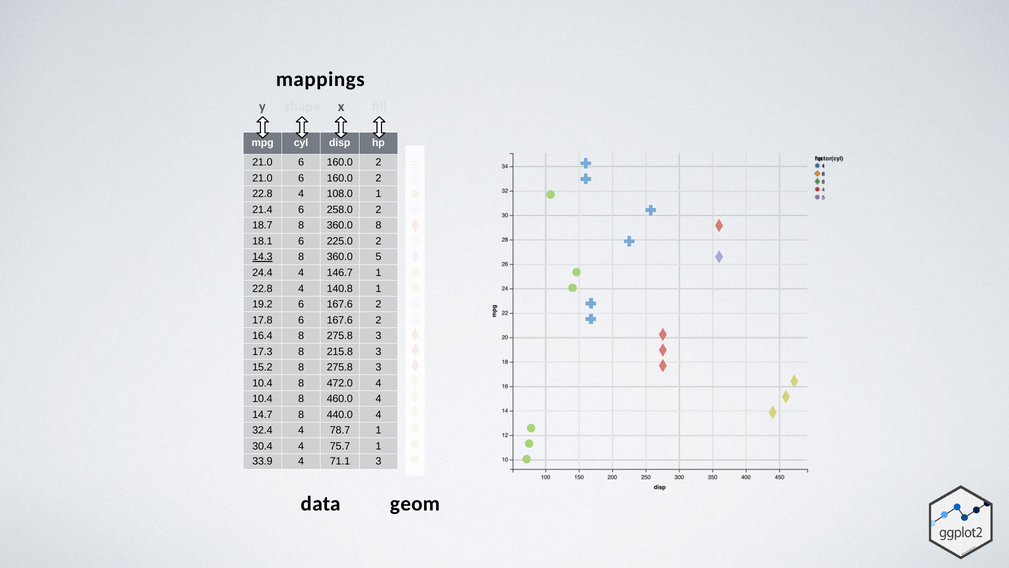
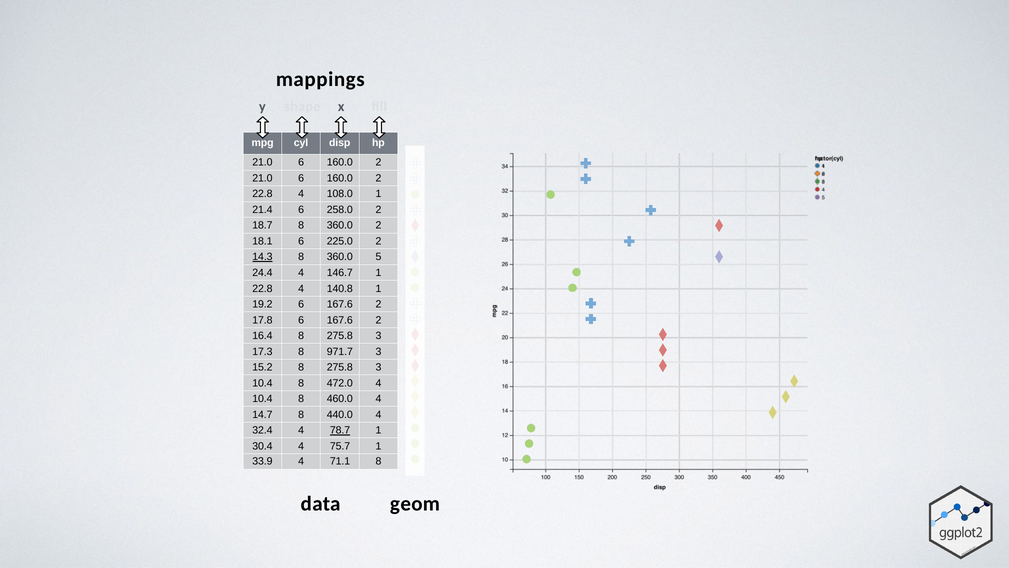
360.0 8: 8 -> 2
215.8: 215.8 -> 971.7
78.7 underline: none -> present
71.1 3: 3 -> 8
